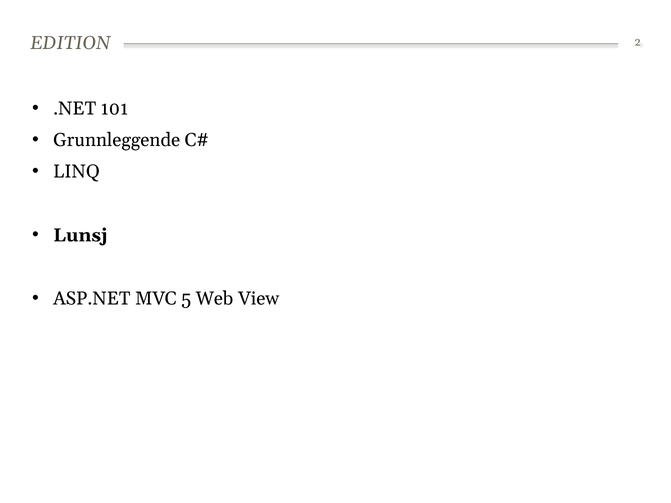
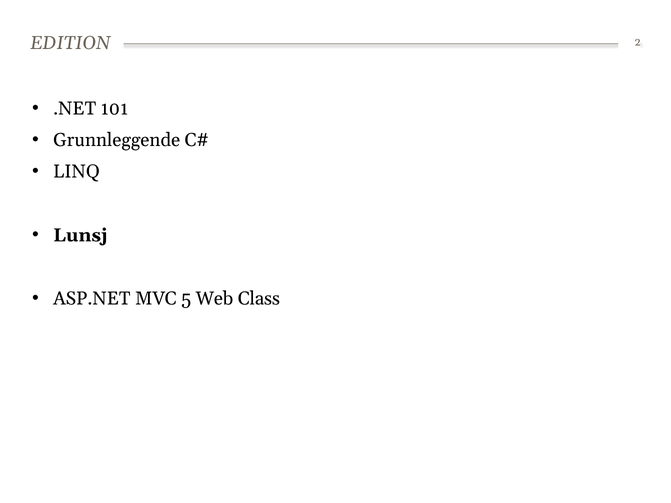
View: View -> Class
